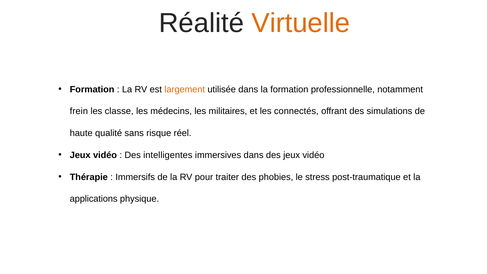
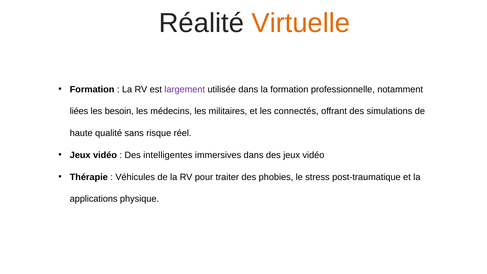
largement colour: orange -> purple
frein: frein -> liées
classe: classe -> besoin
Immersifs: Immersifs -> Véhicules
